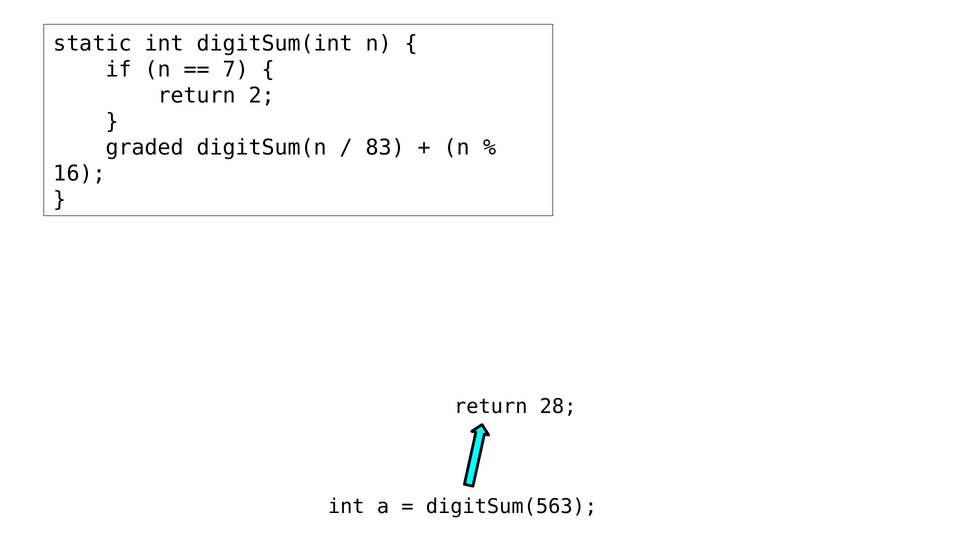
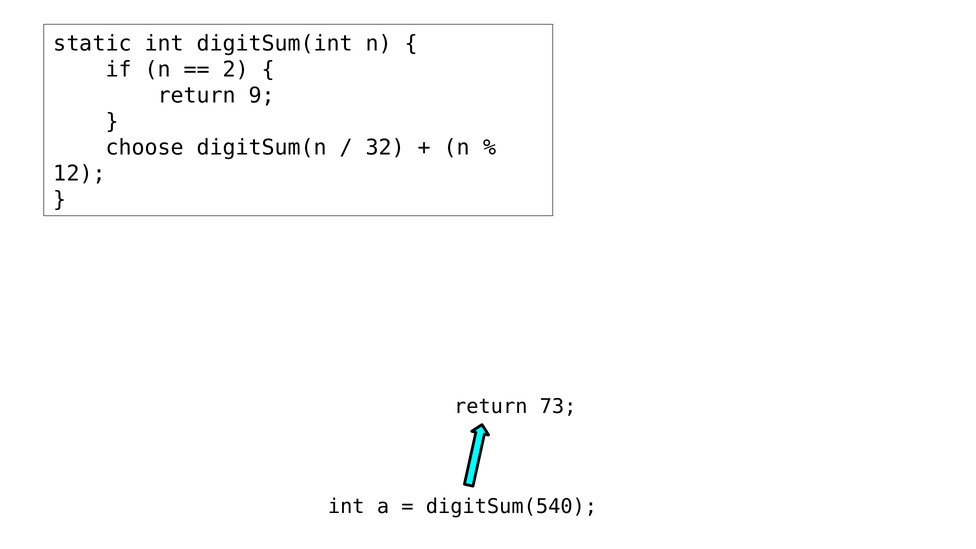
7: 7 -> 2
2: 2 -> 9
graded: graded -> choose
83: 83 -> 32
16: 16 -> 12
28: 28 -> 73
digitSum(563: digitSum(563 -> digitSum(540
